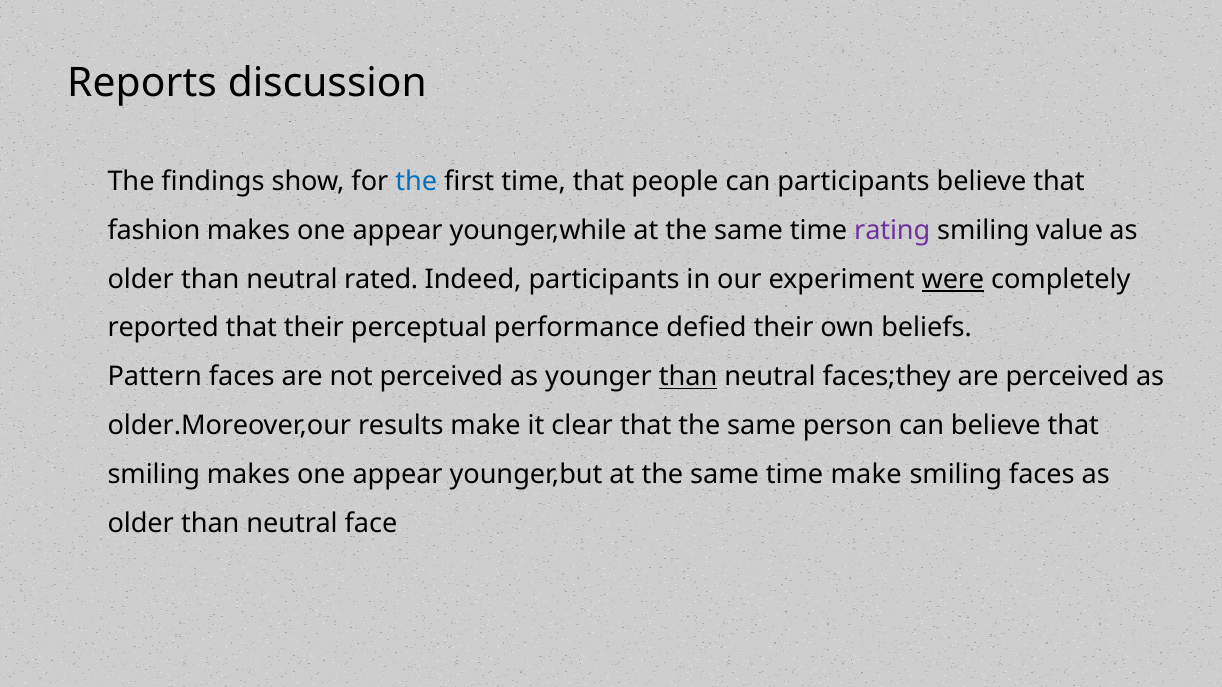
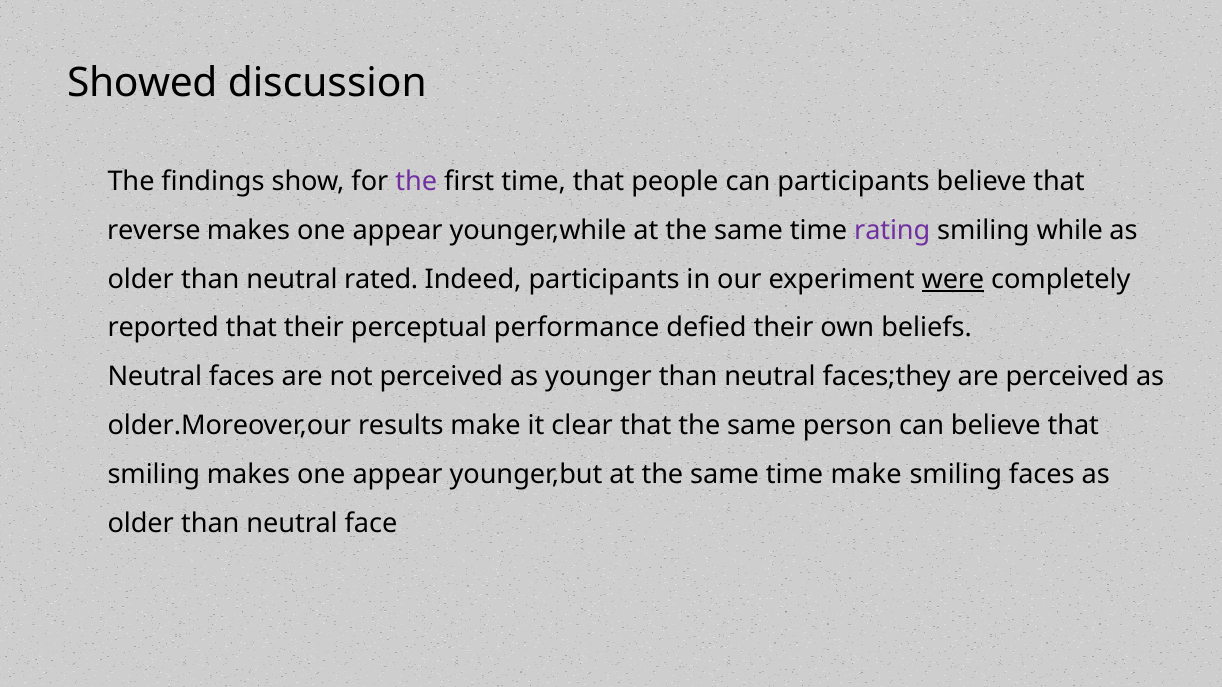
Reports: Reports -> Showed
the at (416, 182) colour: blue -> purple
fashion: fashion -> reverse
value: value -> while
Pattern at (155, 377): Pattern -> Neutral
than at (688, 377) underline: present -> none
